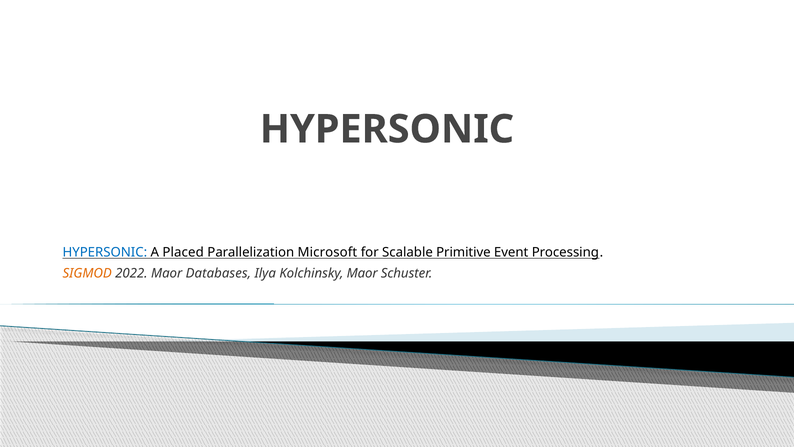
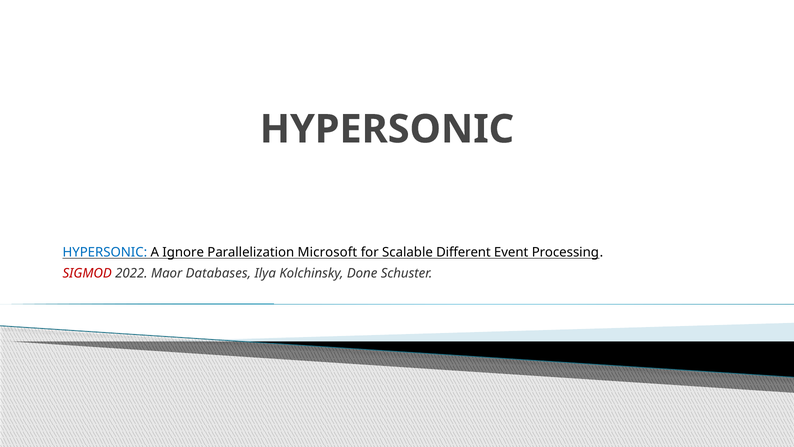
Placed: Placed -> Ignore
Primitive: Primitive -> Different
SIGMOD colour: orange -> red
Kolchinsky Maor: Maor -> Done
